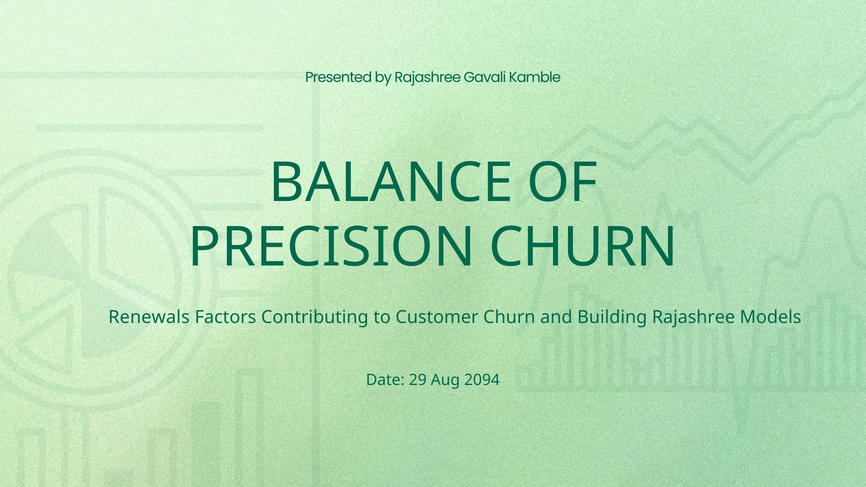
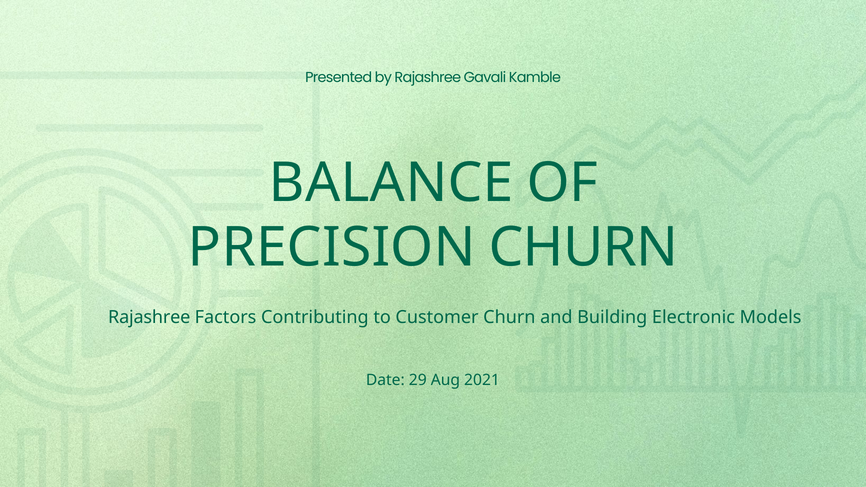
Renewals at (149, 317): Renewals -> Rajashree
Building Rajashree: Rajashree -> Electronic
2094: 2094 -> 2021
